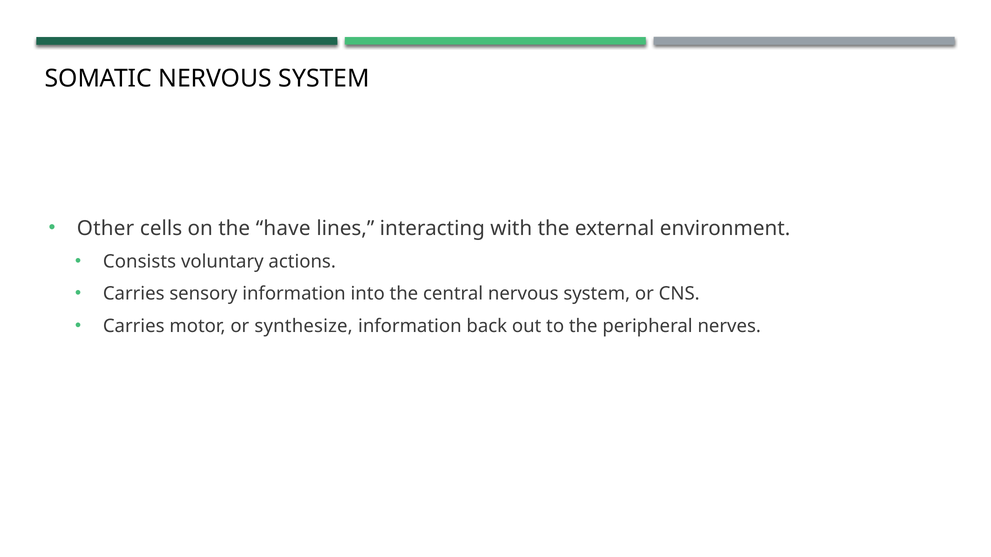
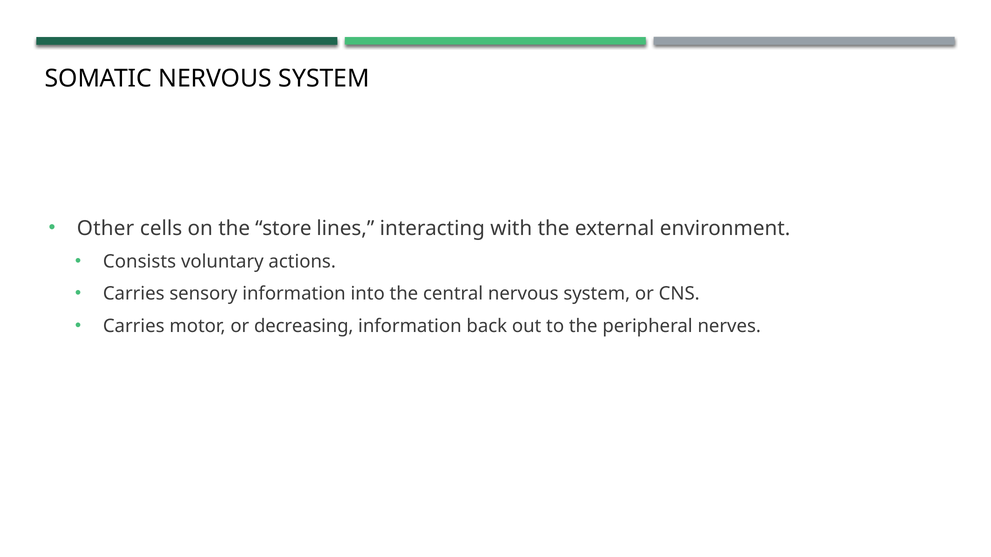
have: have -> store
synthesize: synthesize -> decreasing
